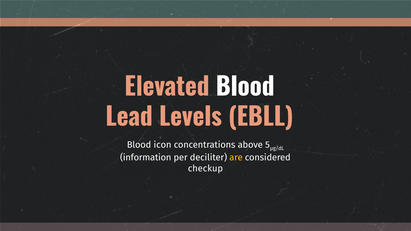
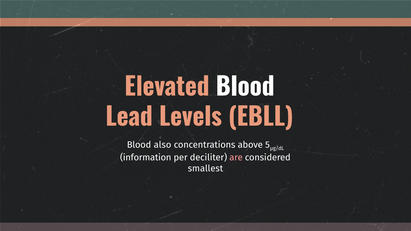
icon: icon -> also
are colour: yellow -> pink
checkup: checkup -> smallest
